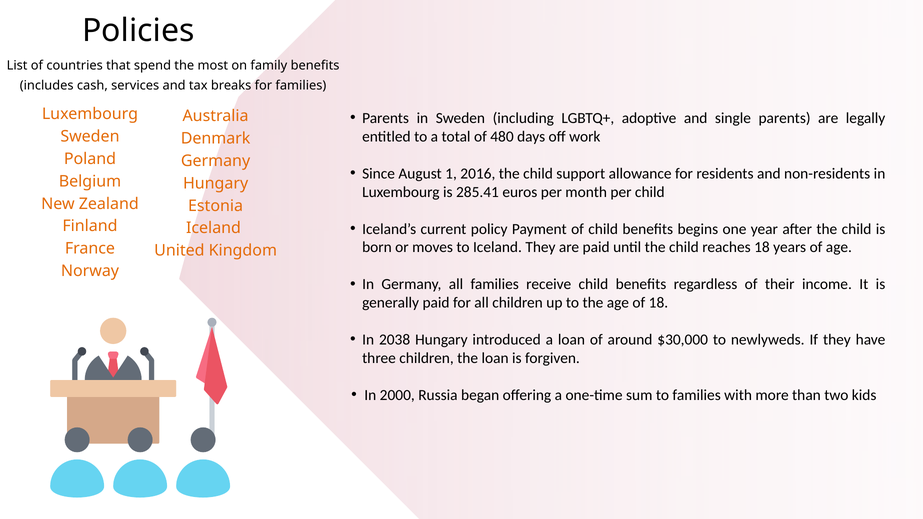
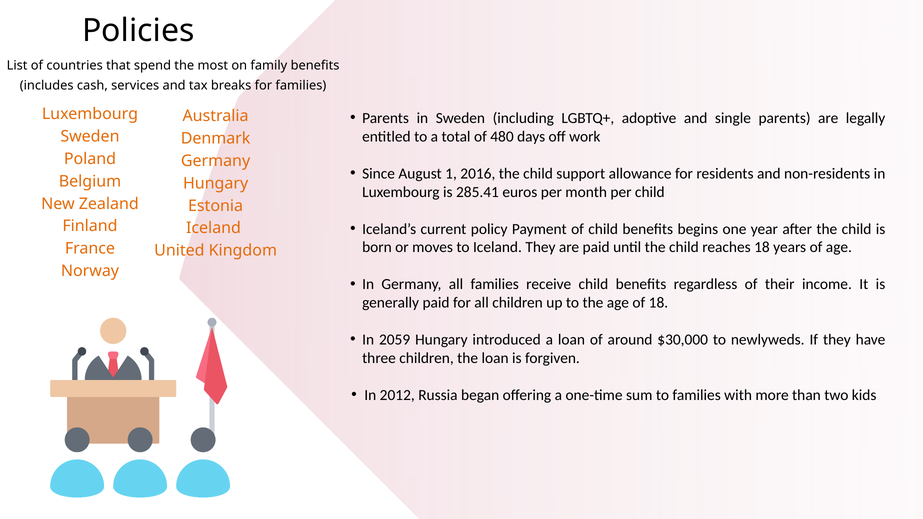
2038: 2038 -> 2059
2000: 2000 -> 2012
